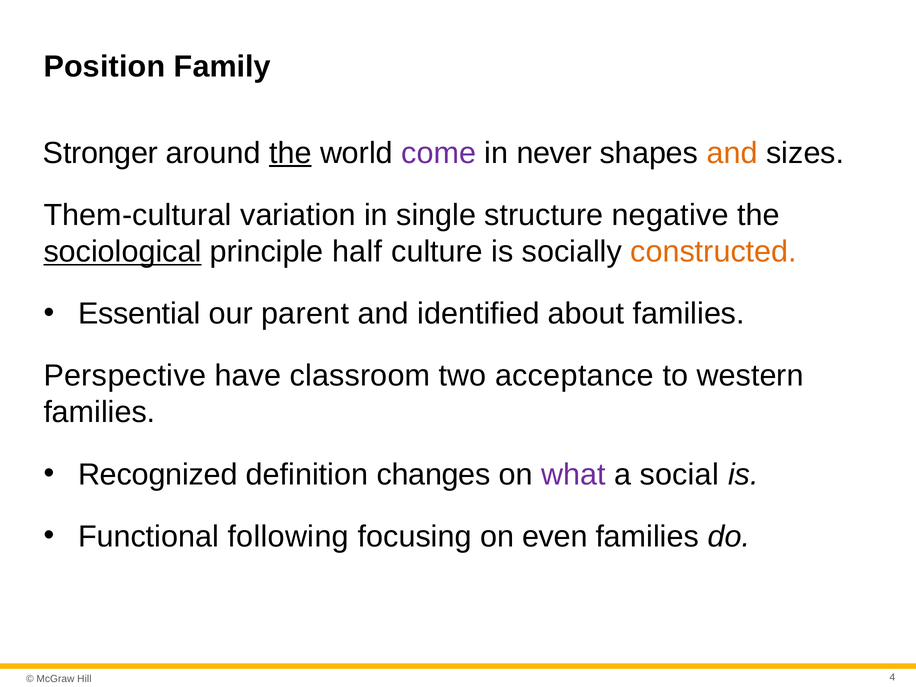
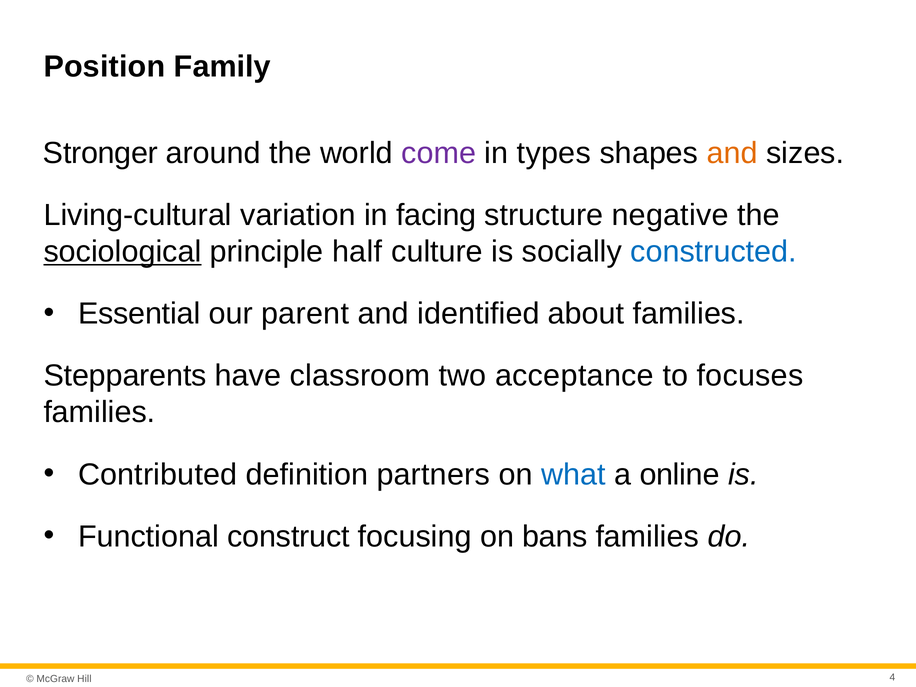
the at (290, 153) underline: present -> none
never: never -> types
Them-cultural: Them-cultural -> Living-cultural
single: single -> facing
constructed colour: orange -> blue
Perspective: Perspective -> Stepparents
western: western -> focuses
Recognized: Recognized -> Contributed
changes: changes -> partners
what colour: purple -> blue
social: social -> online
following: following -> construct
even: even -> bans
